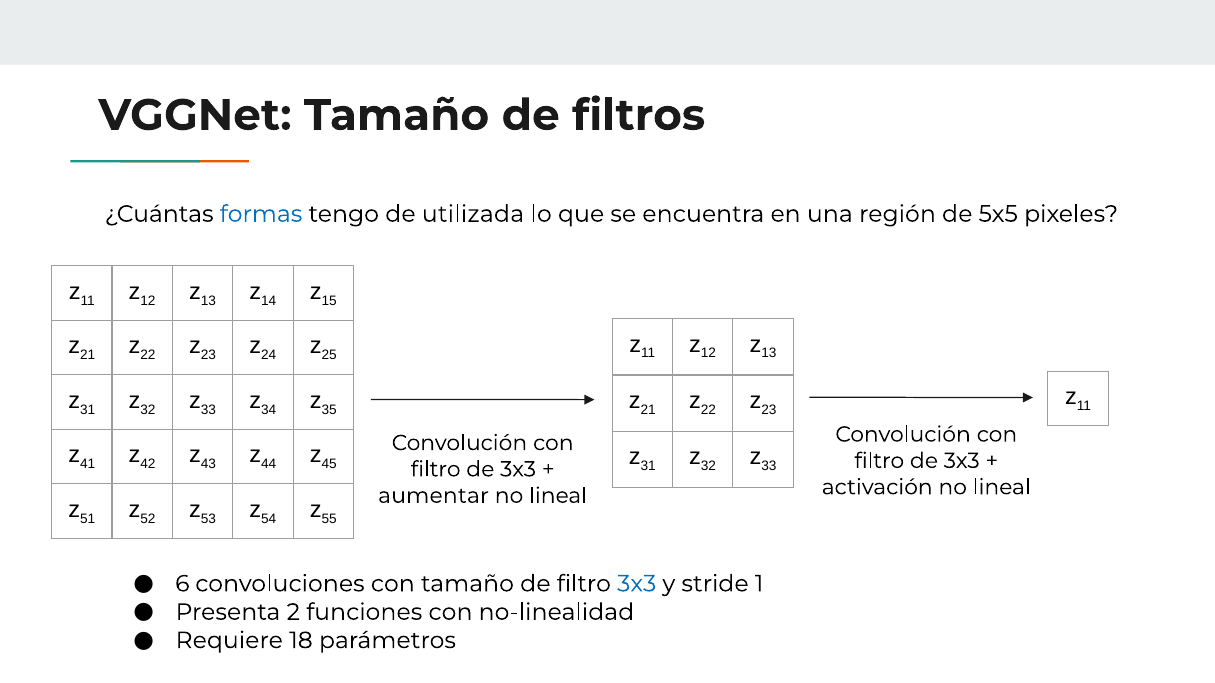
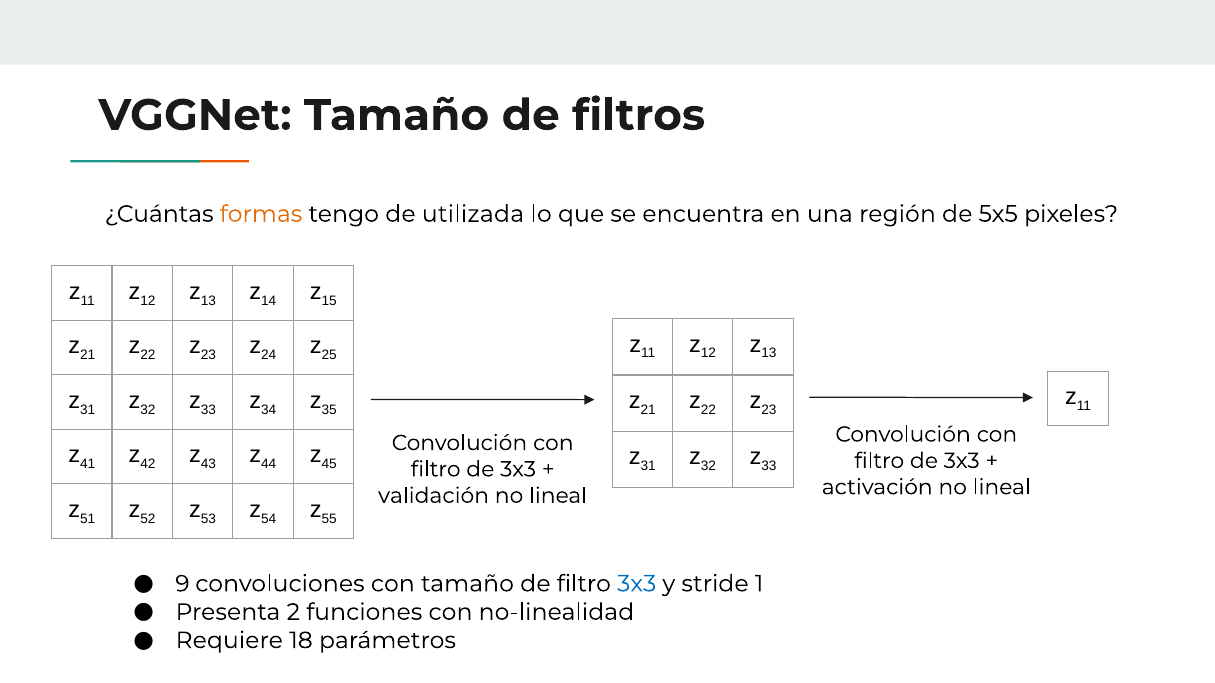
formas colour: blue -> orange
aumentar: aumentar -> validación
6: 6 -> 9
